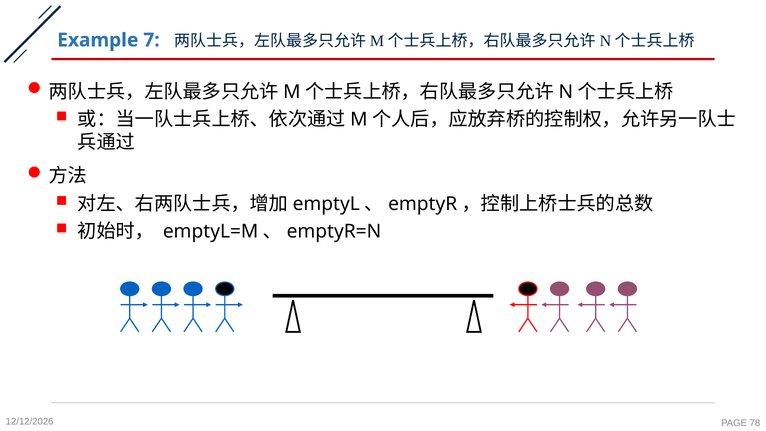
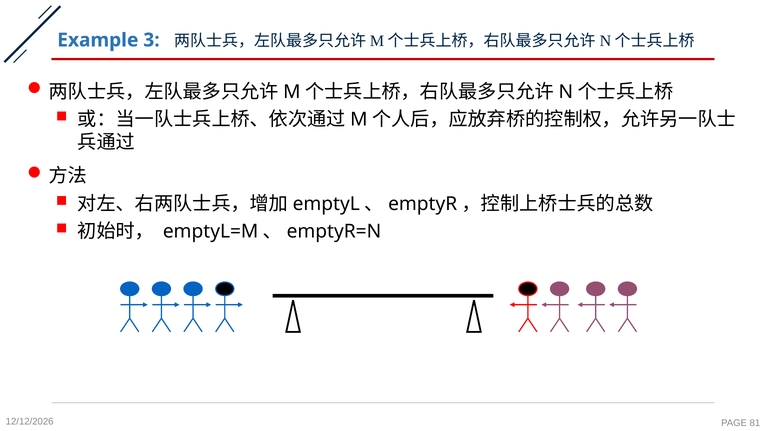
7: 7 -> 3
78: 78 -> 81
